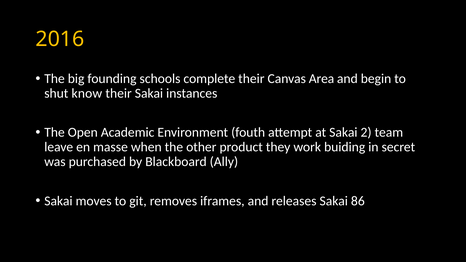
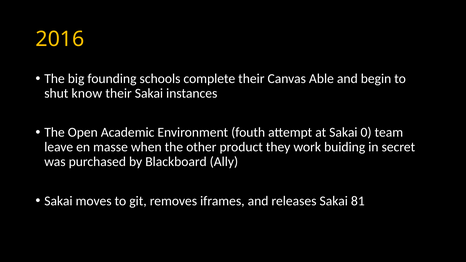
Area: Area -> Able
2: 2 -> 0
86: 86 -> 81
